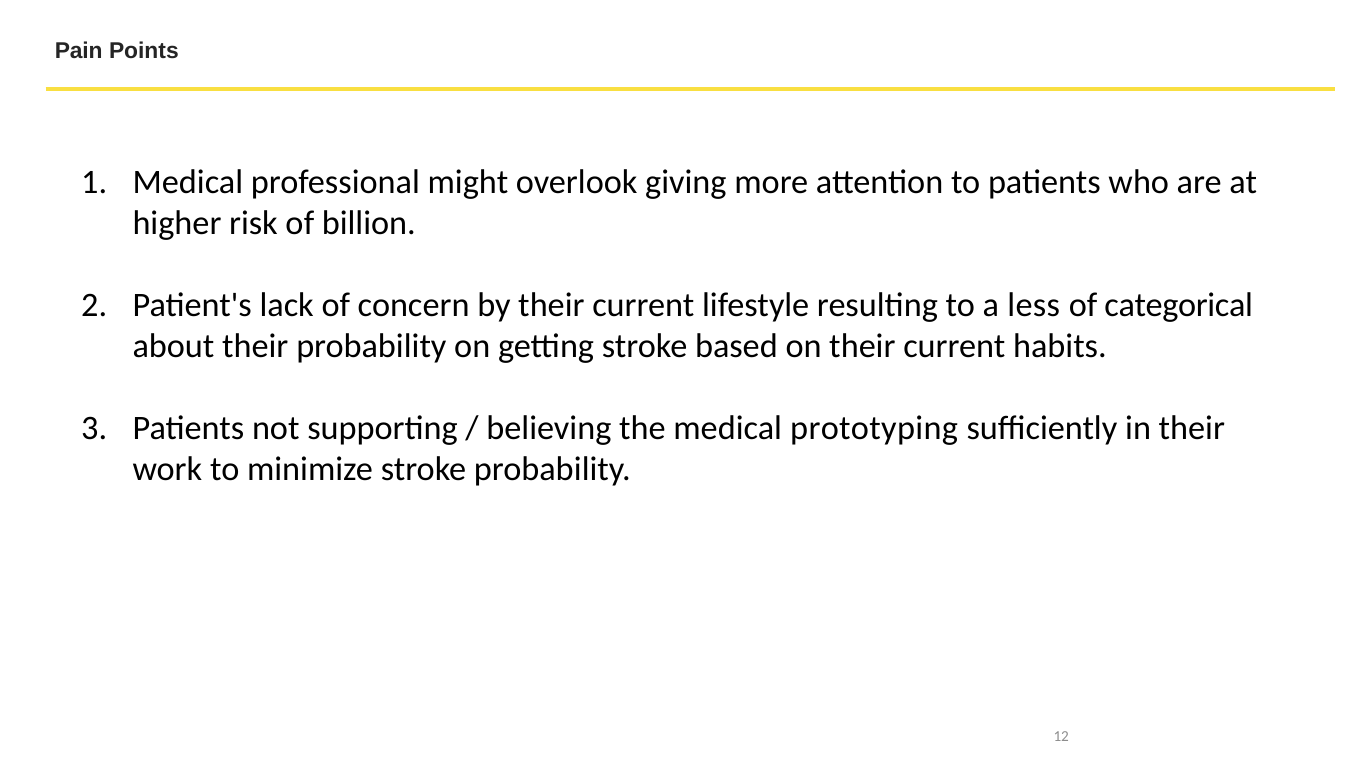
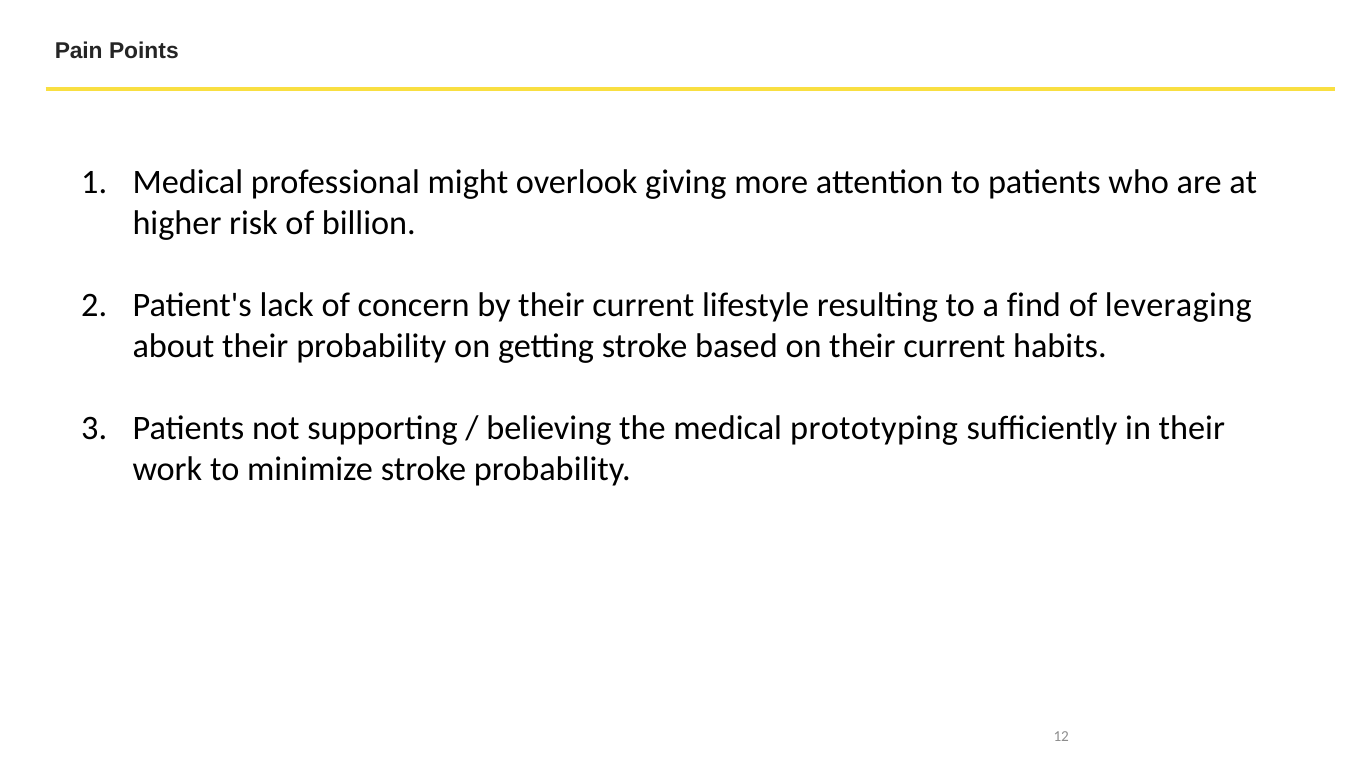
less: less -> find
categorical: categorical -> leveraging
